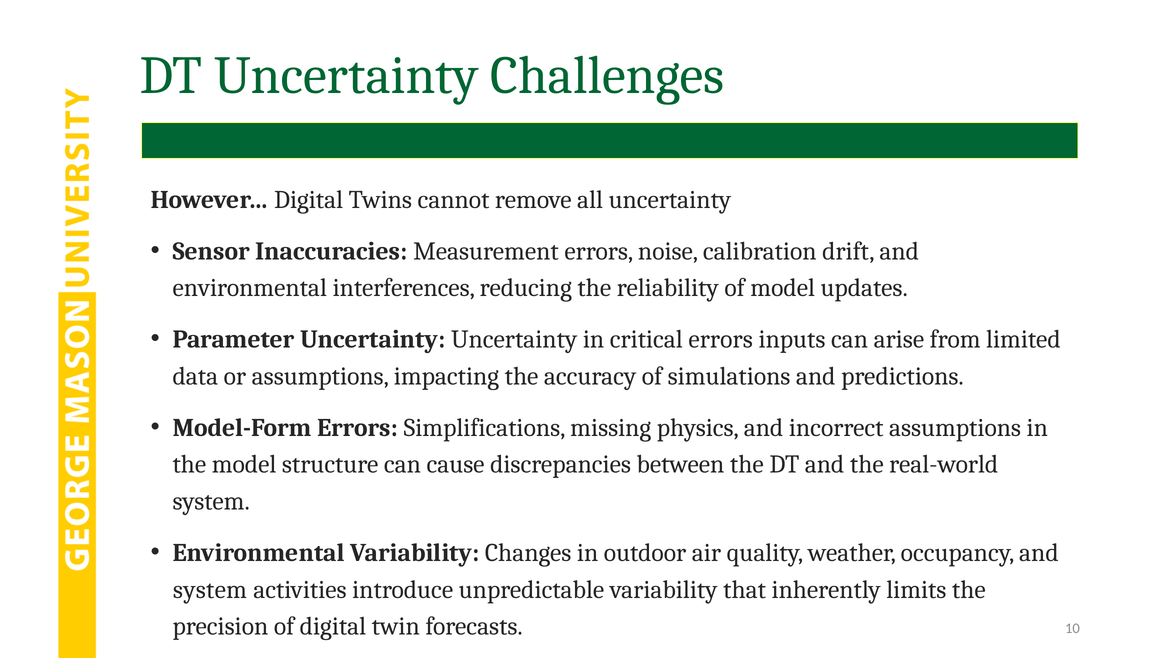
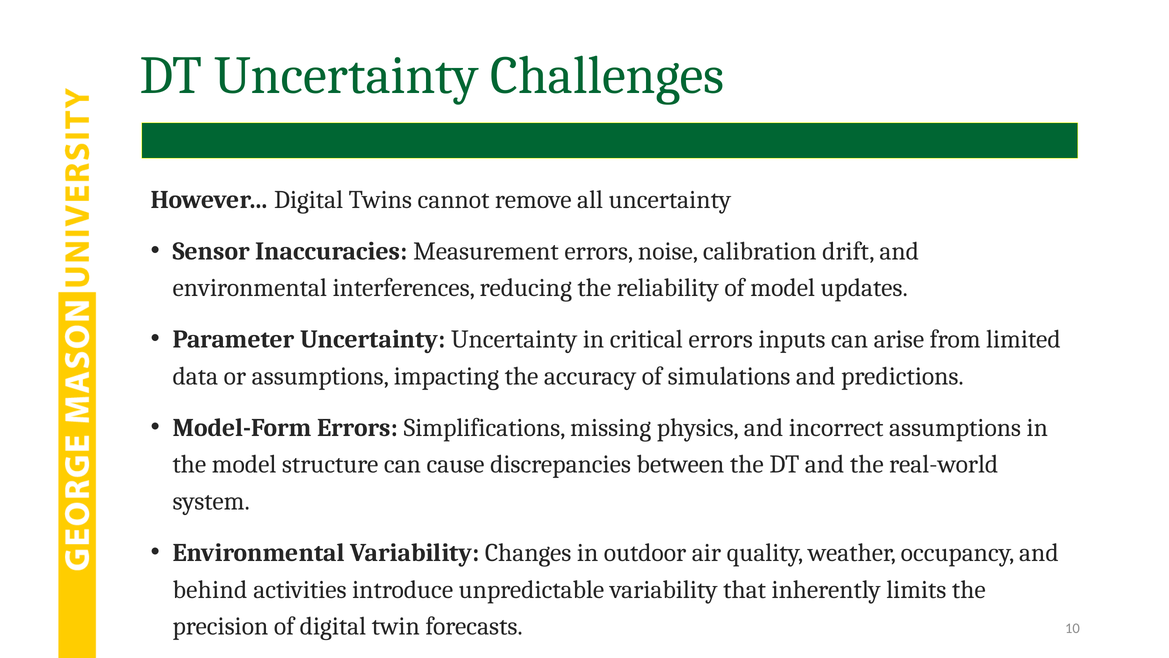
system at (210, 589): system -> behind
